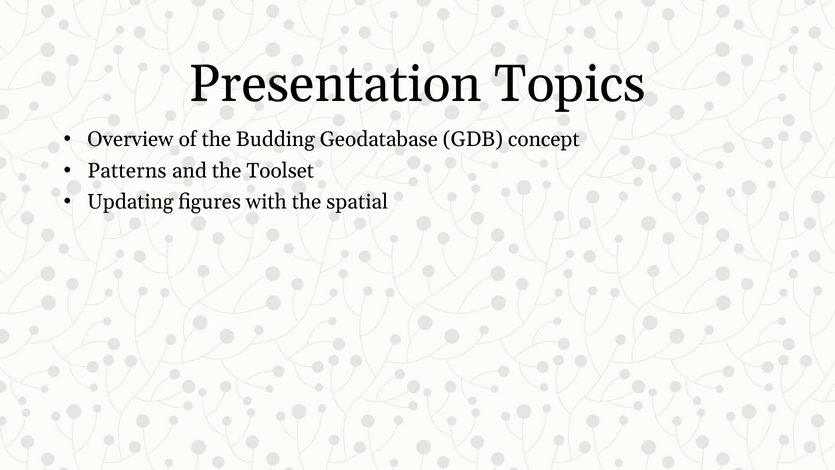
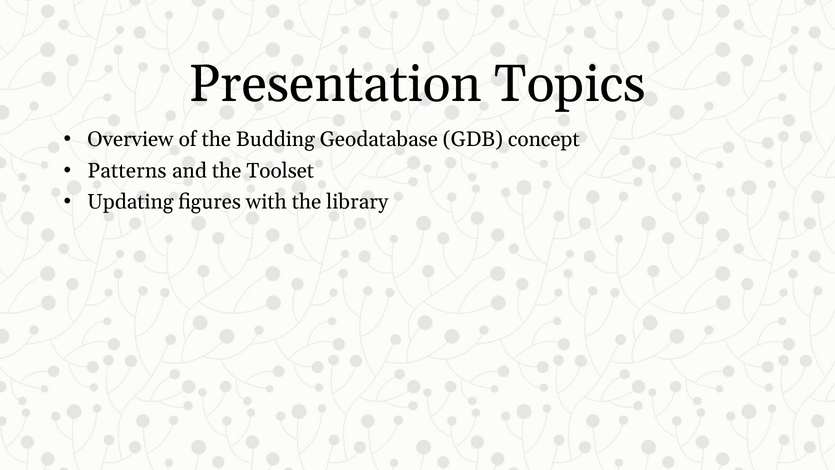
spatial: spatial -> library
